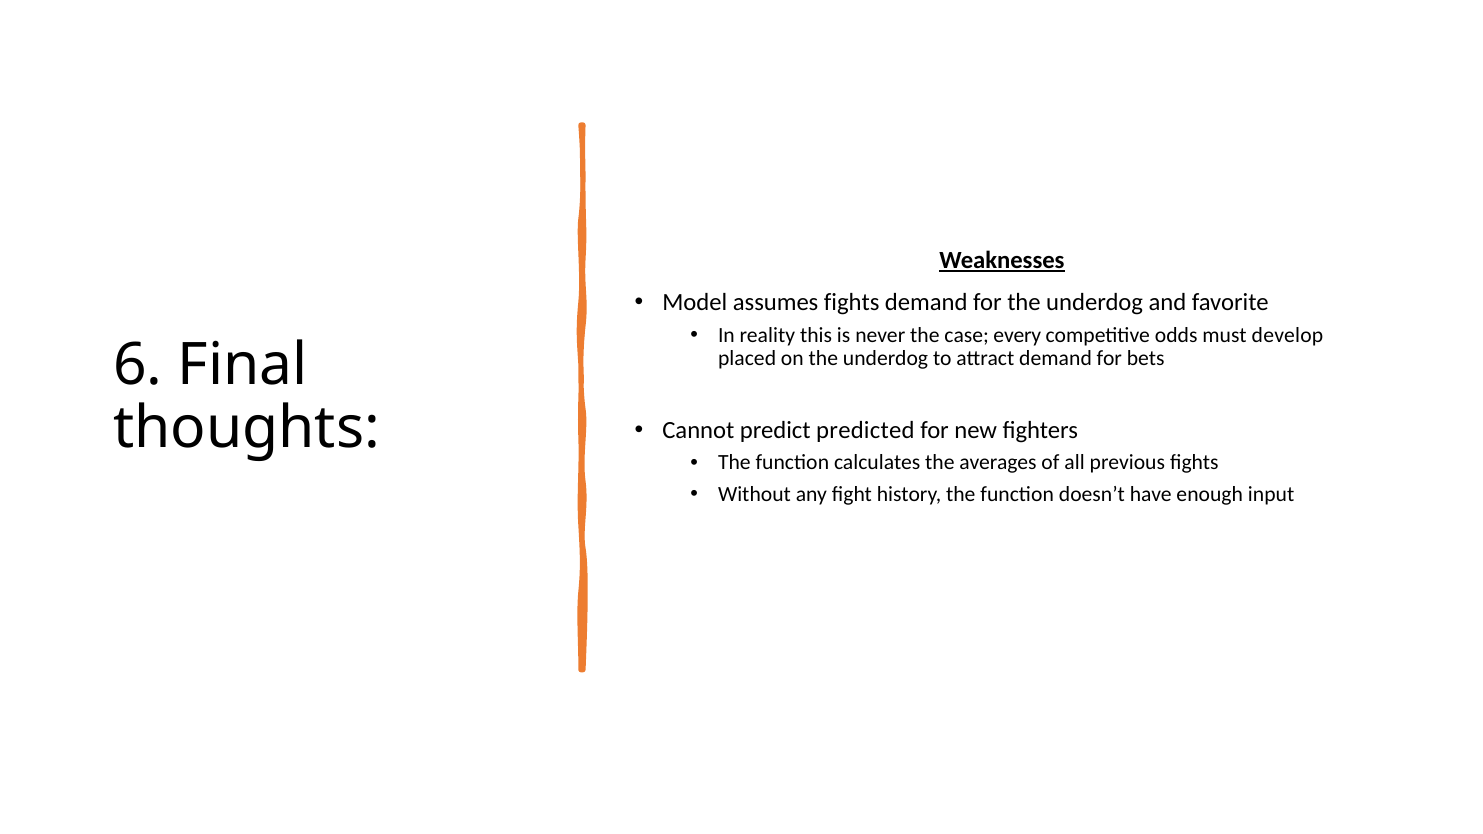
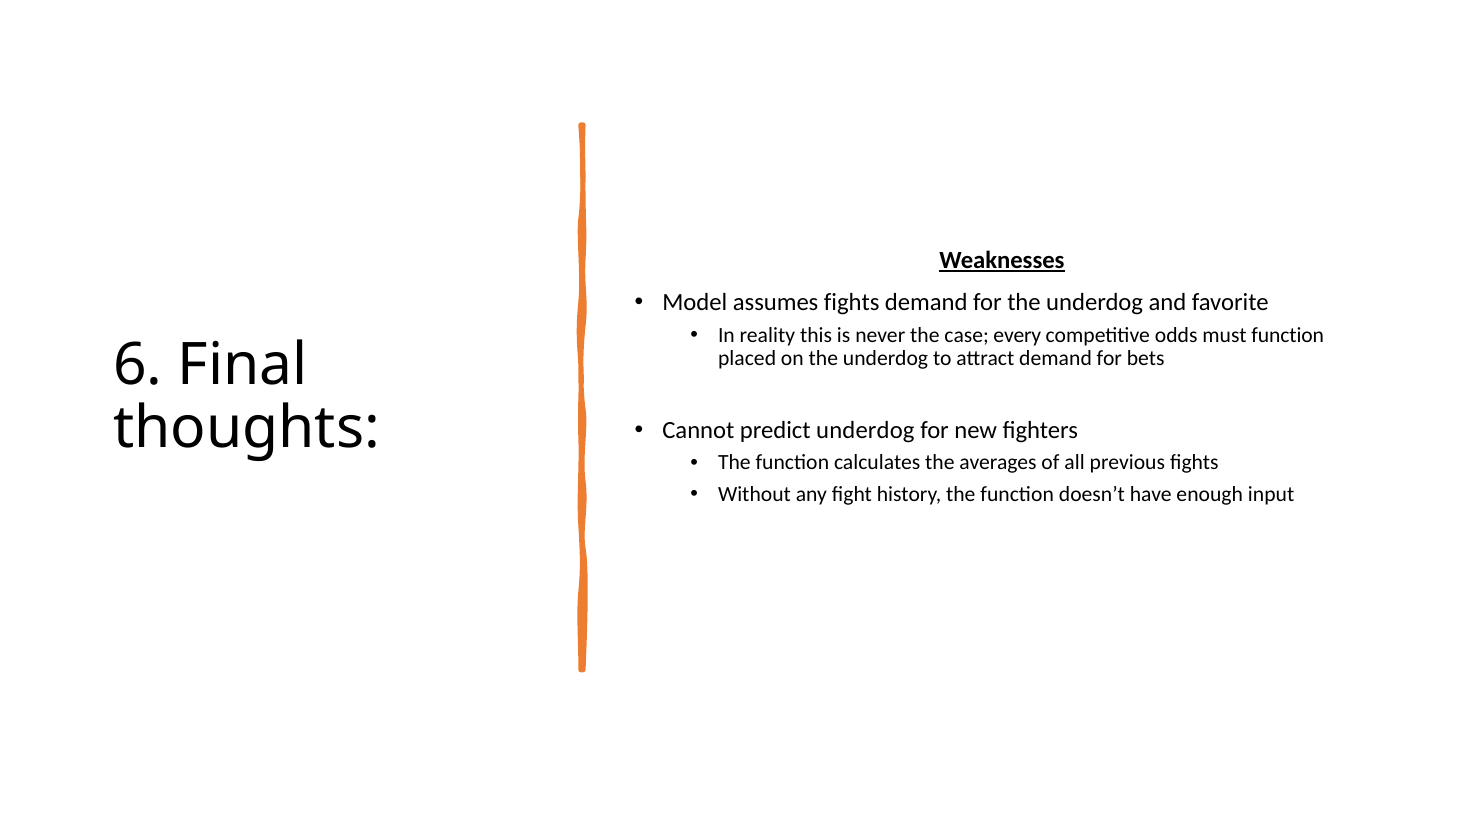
must develop: develop -> function
predict predicted: predicted -> underdog
